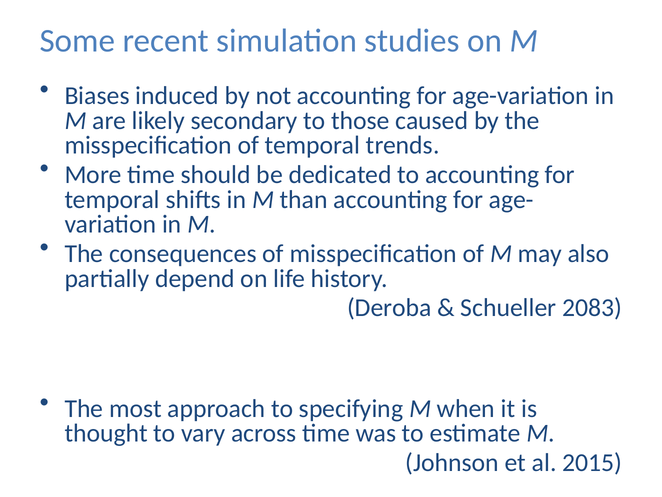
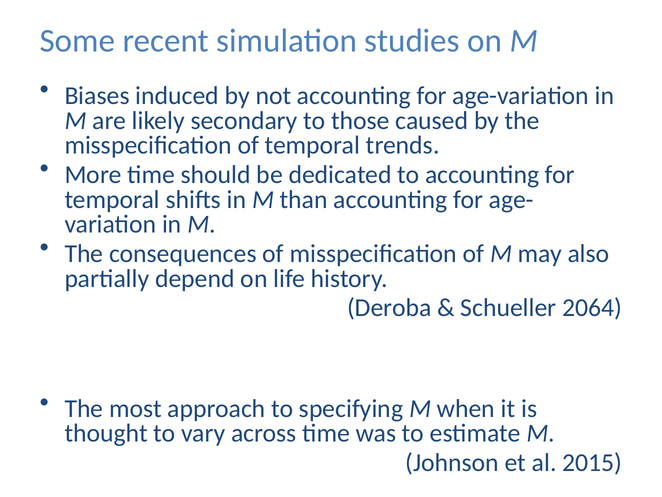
2083: 2083 -> 2064
